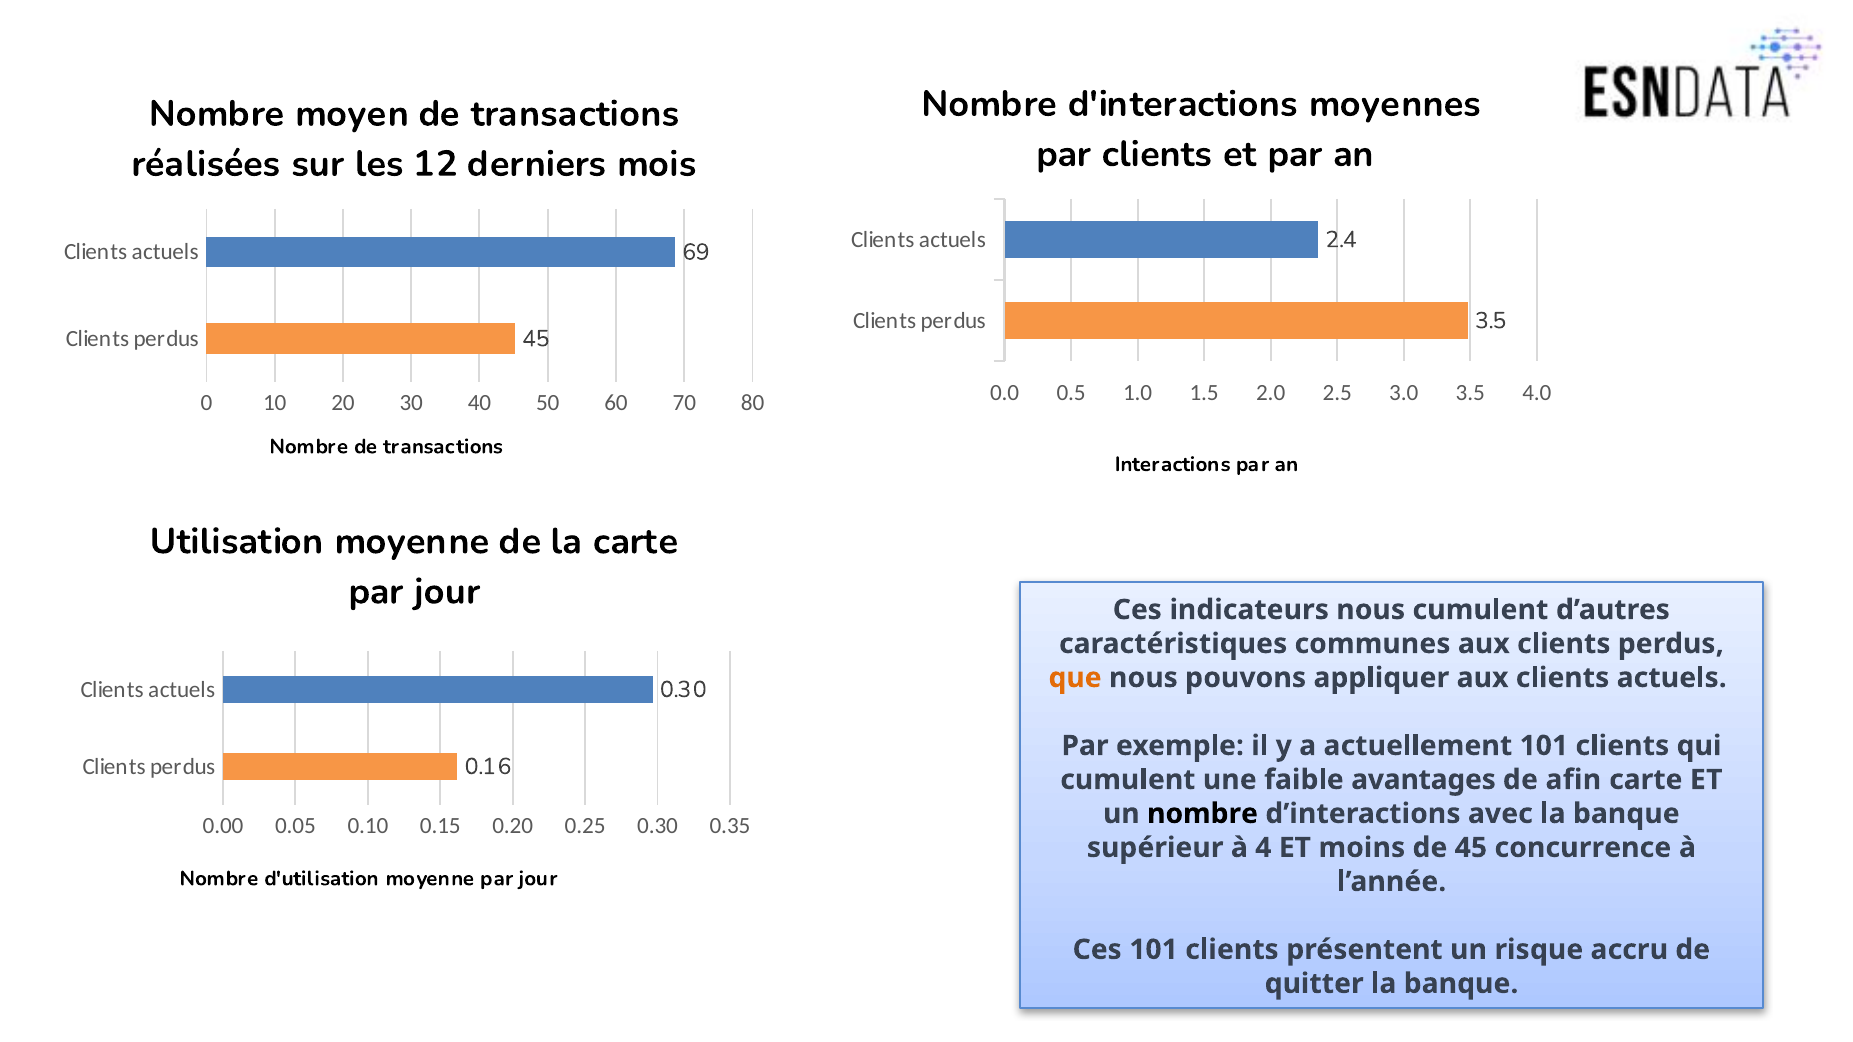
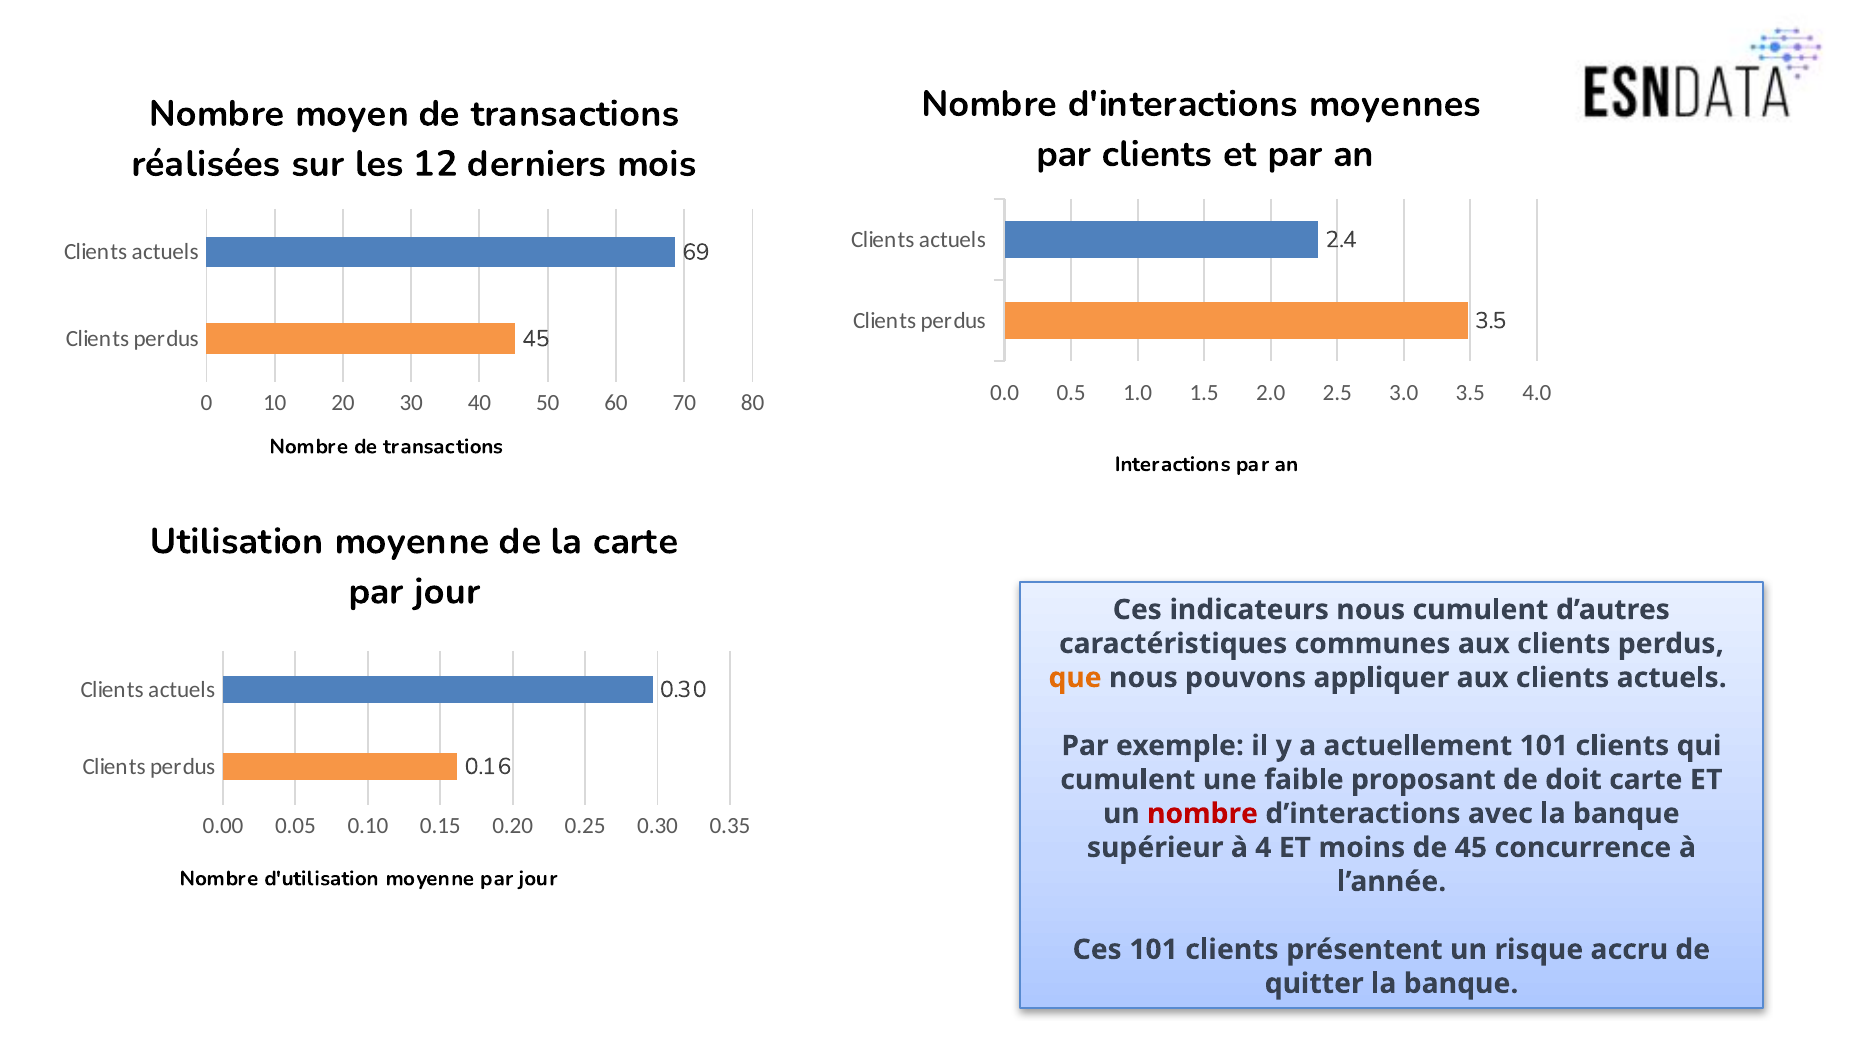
avantages: avantages -> proposant
afin: afin -> doit
nombre at (1203, 814) colour: black -> red
